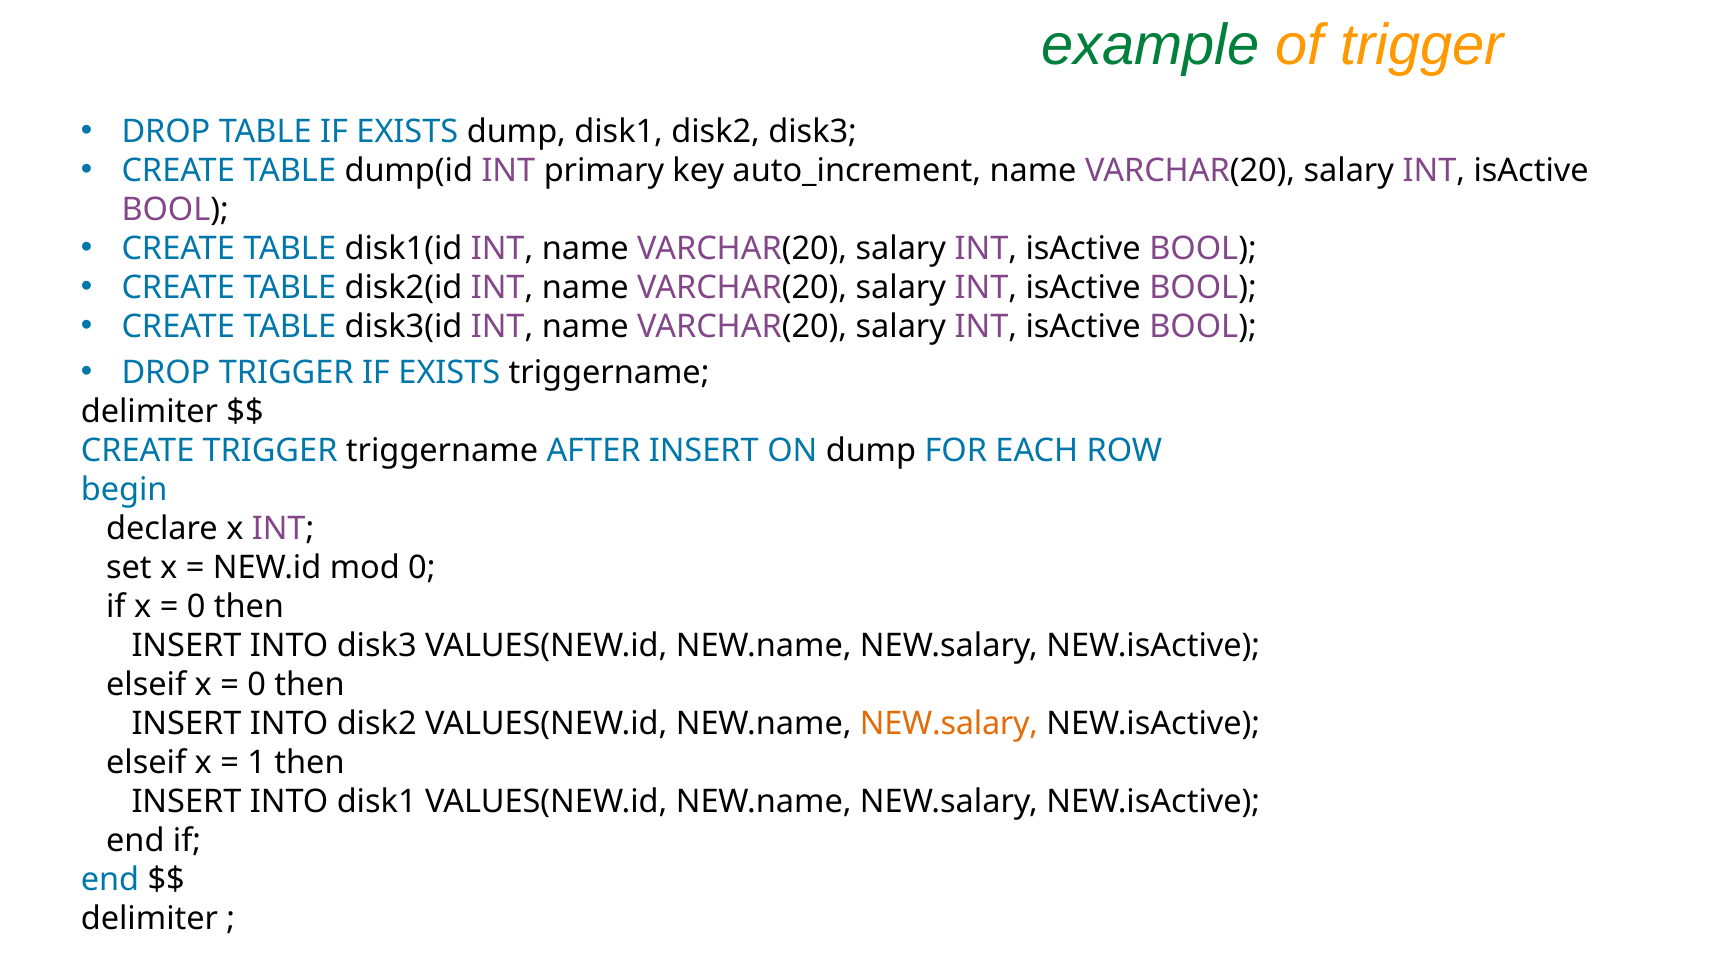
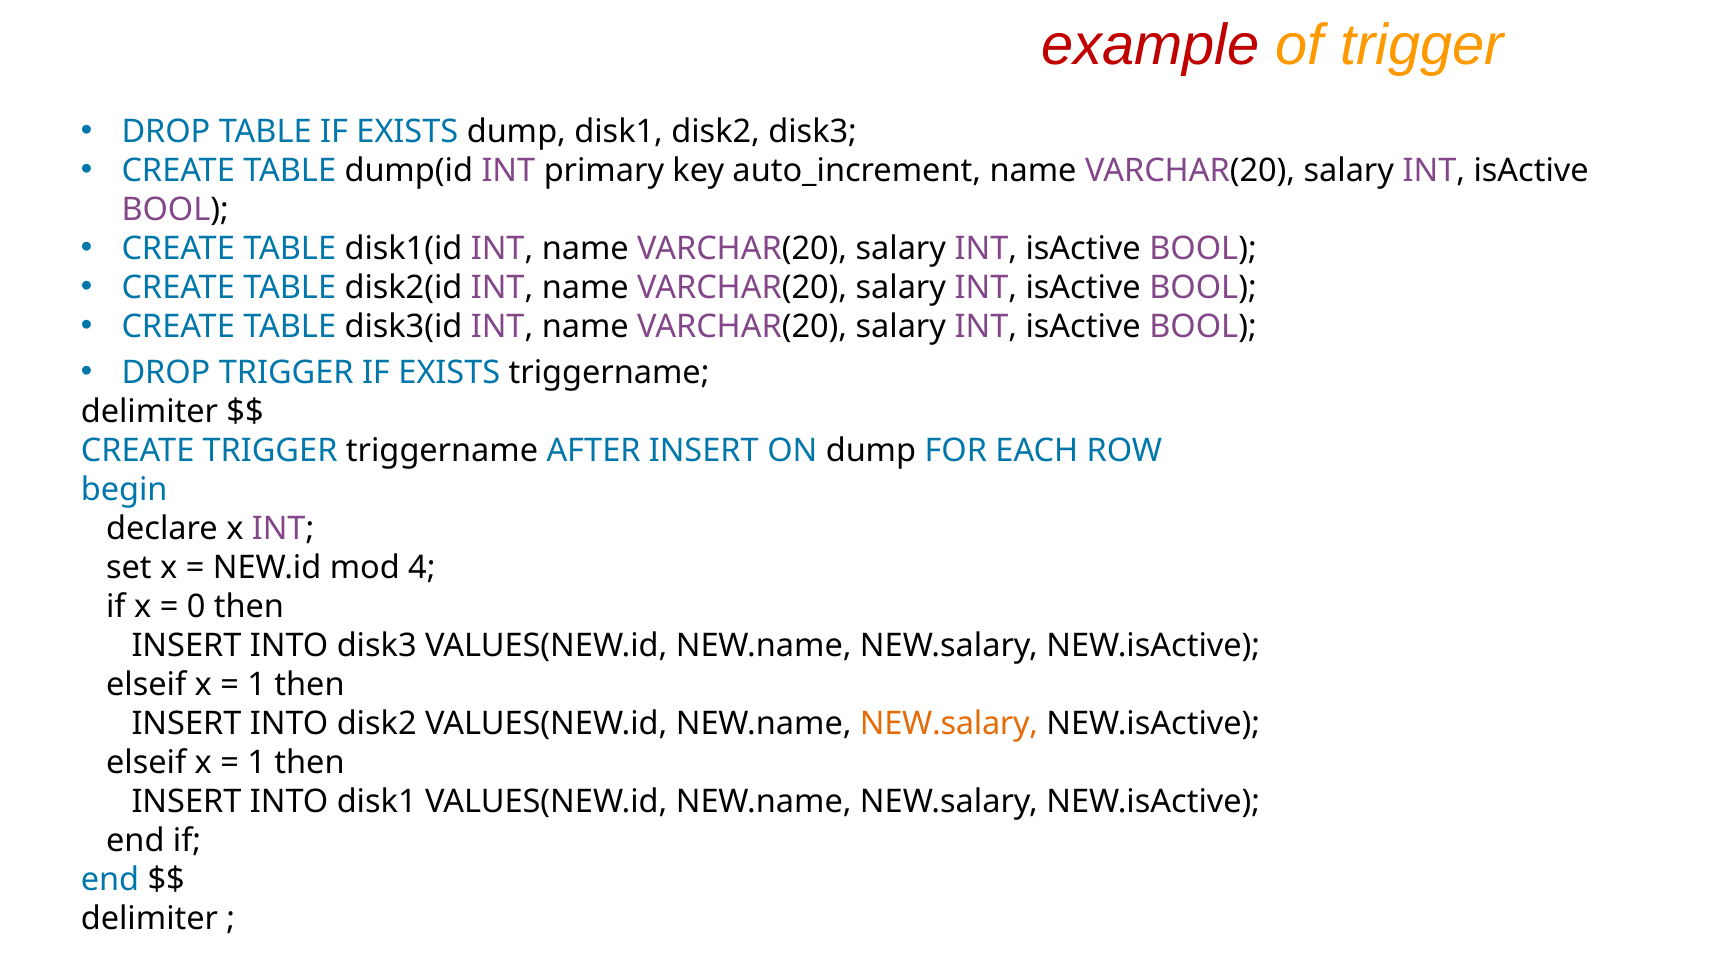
example colour: green -> red
mod 0: 0 -> 4
0 at (257, 685): 0 -> 1
